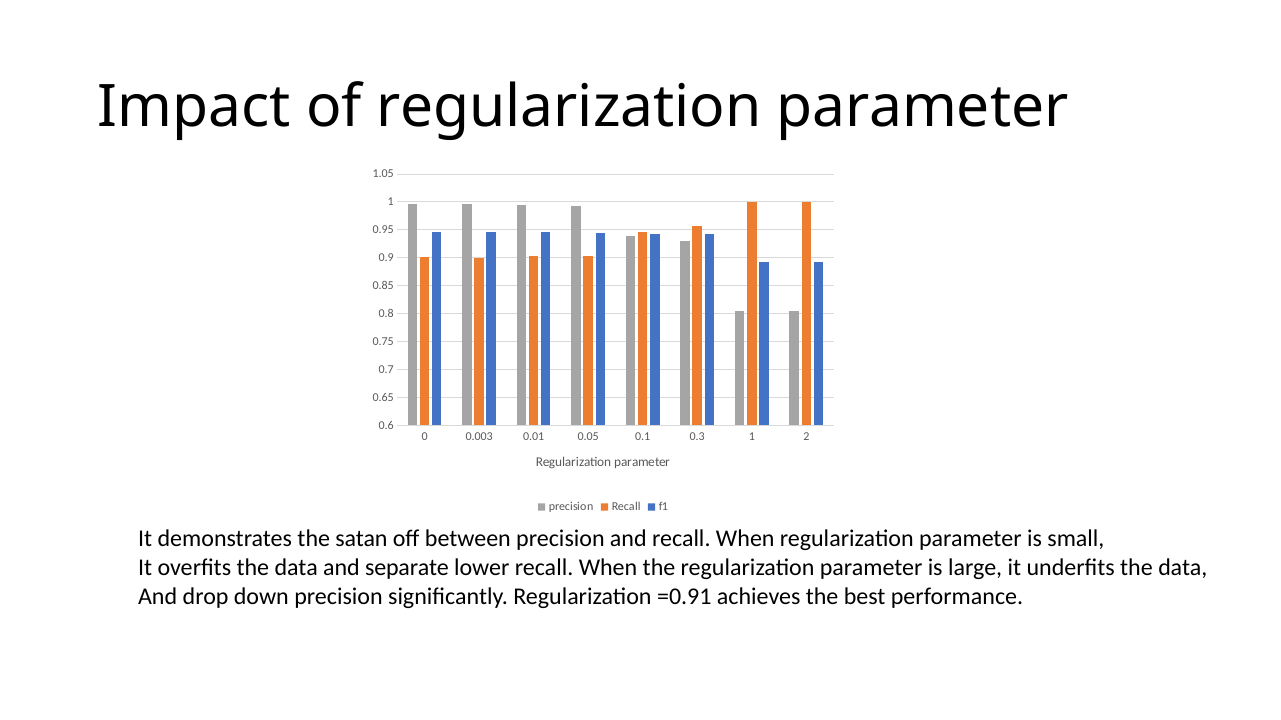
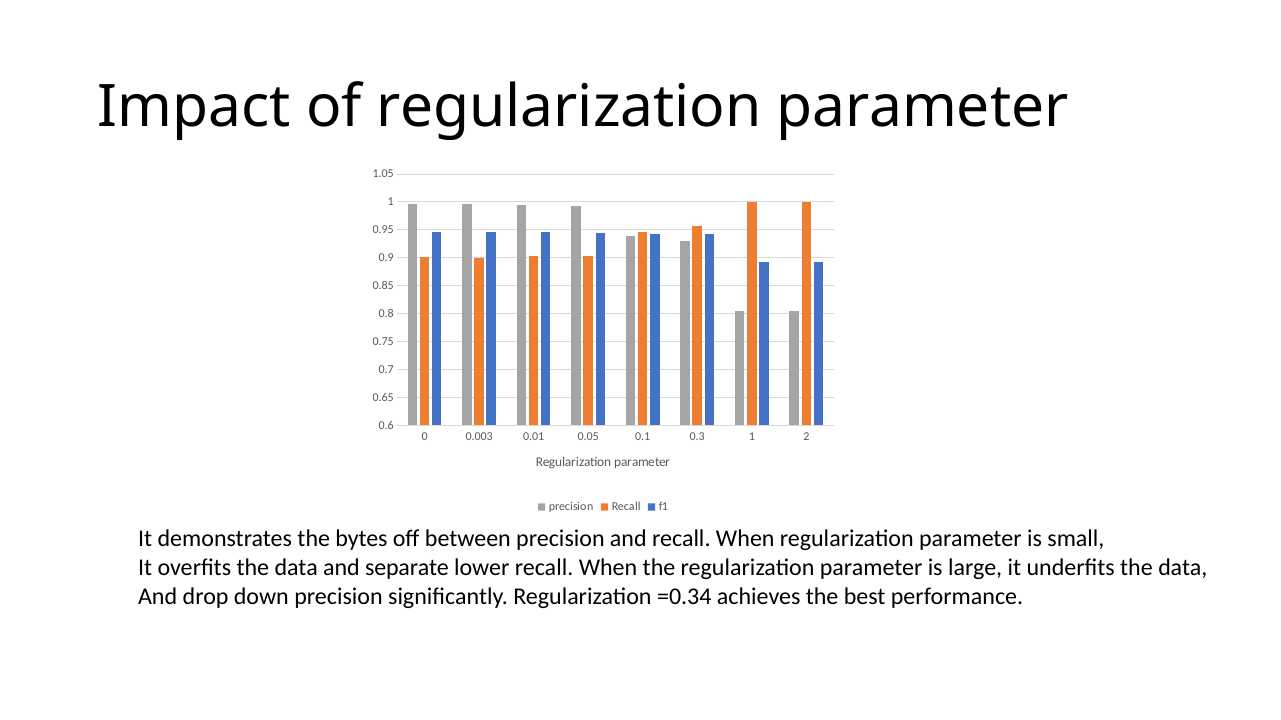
satan: satan -> bytes
=0.91: =0.91 -> =0.34
